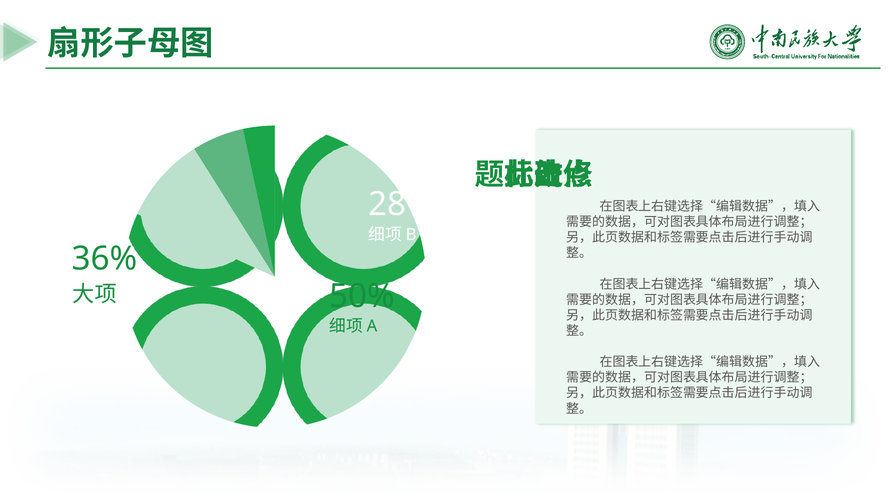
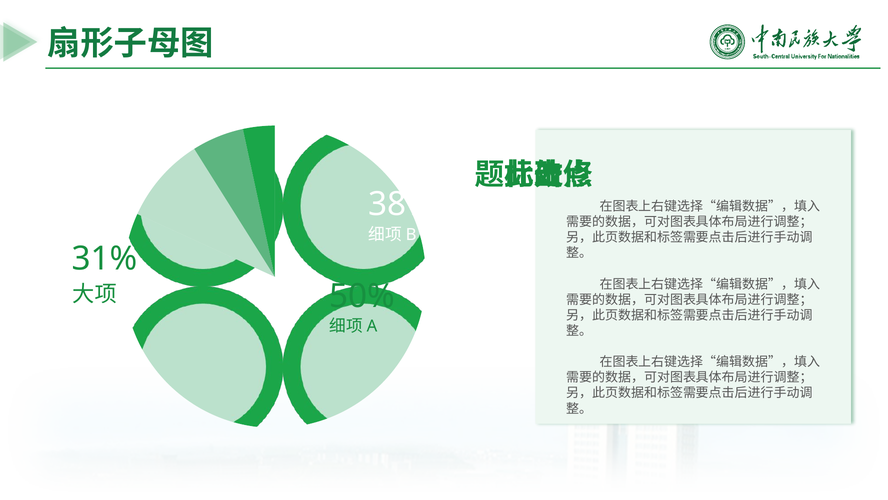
28%: 28% -> 38%
36%: 36% -> 31%
